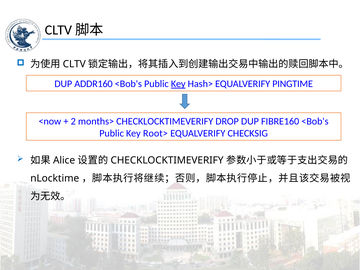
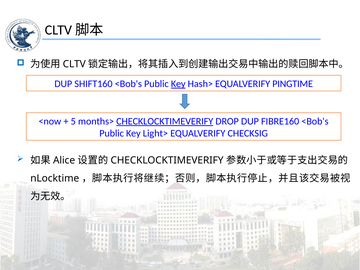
ADDR160: ADDR160 -> SHIFT160
2: 2 -> 5
CHECKLOCKTIMEVERIFY at (165, 121) underline: none -> present
Root>: Root> -> Light>
